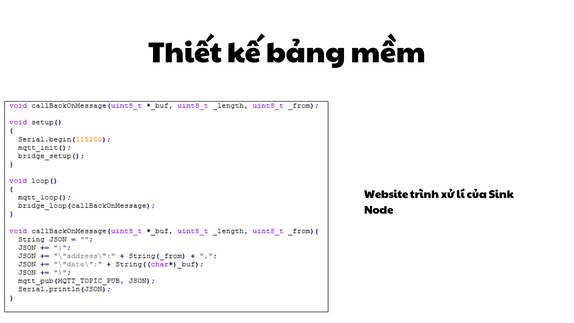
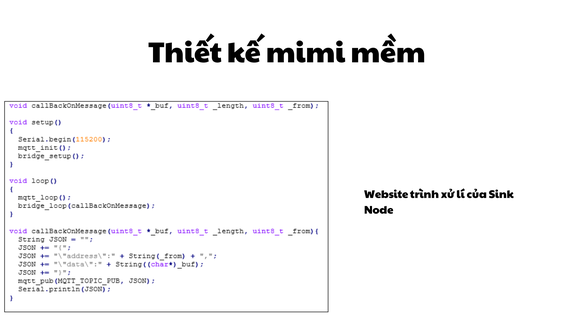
bảng: bảng -> mimi
